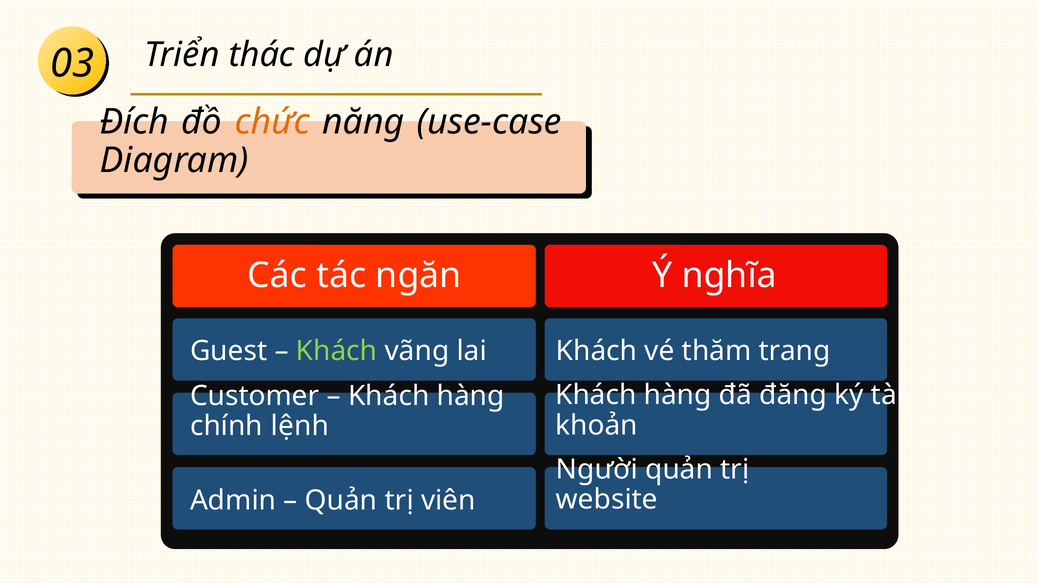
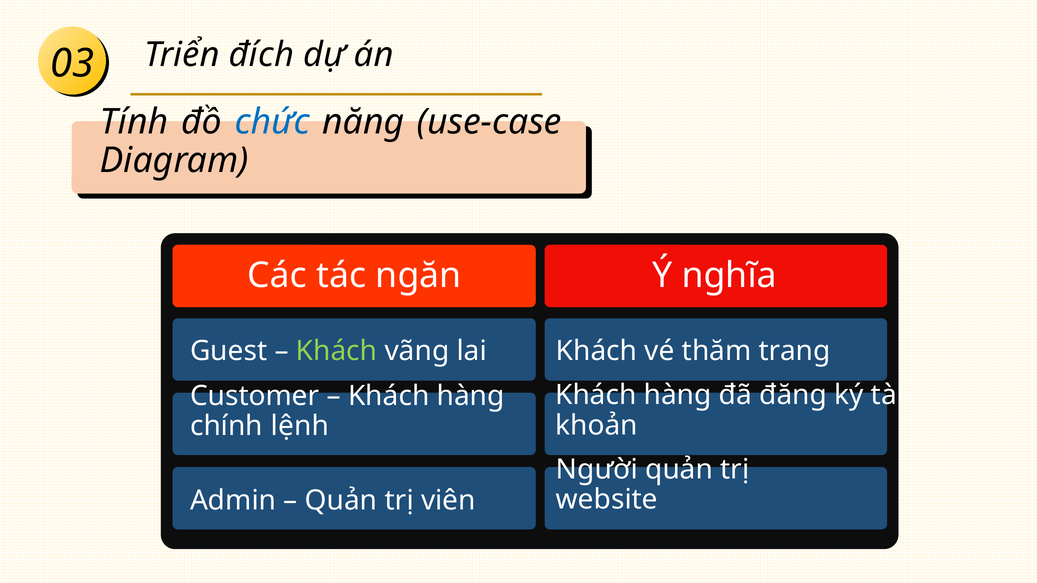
thác: thác -> đích
Đích: Đích -> Tính
chức colour: orange -> blue
